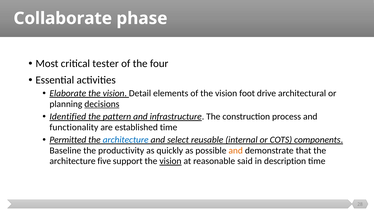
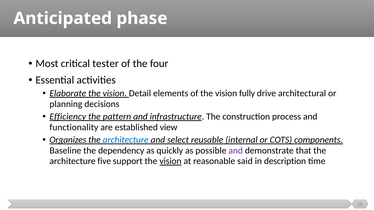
Collaborate: Collaborate -> Anticipated
foot: foot -> fully
decisions underline: present -> none
Identified: Identified -> Efficiency
established time: time -> view
Permitted: Permitted -> Organizes
productivity: productivity -> dependency
and at (236, 151) colour: orange -> purple
